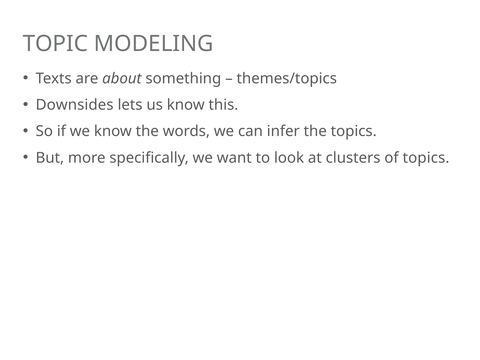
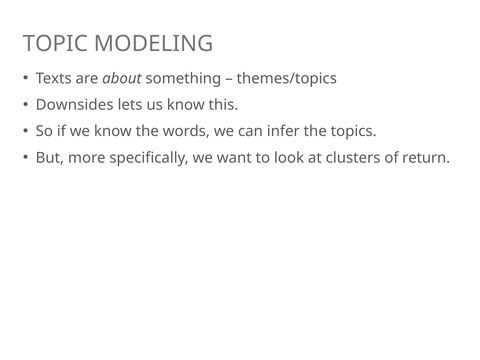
of topics: topics -> return
